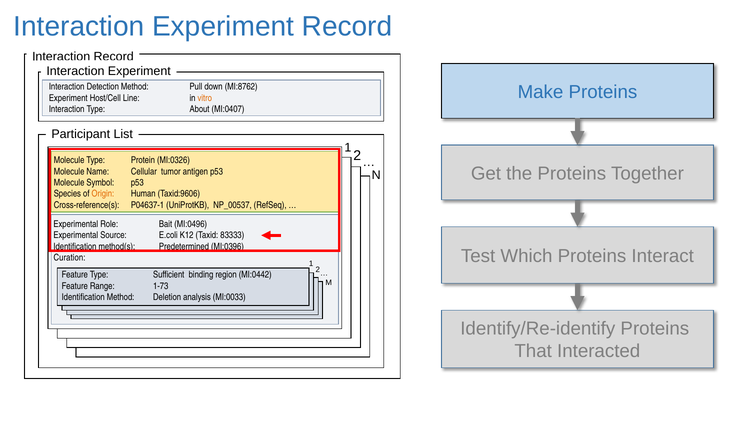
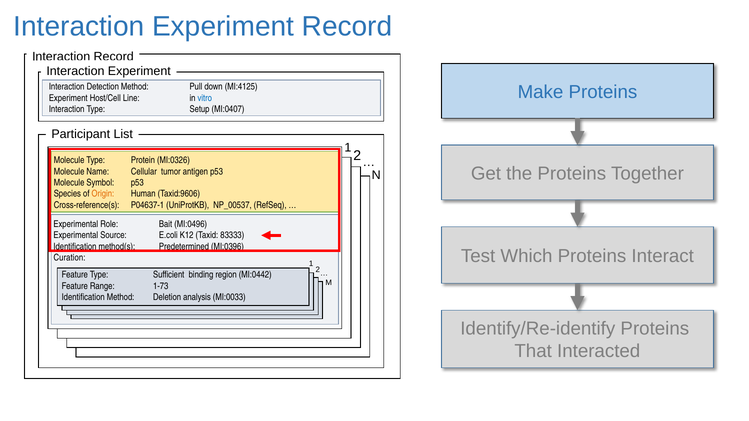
MI:8762: MI:8762 -> MI:4125
vitro colour: orange -> blue
About: About -> Setup
